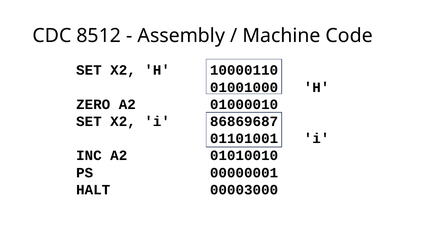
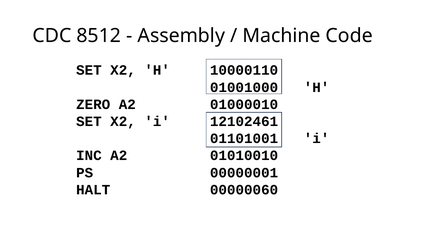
86869687: 86869687 -> 12102461
00003000: 00003000 -> 00000060
